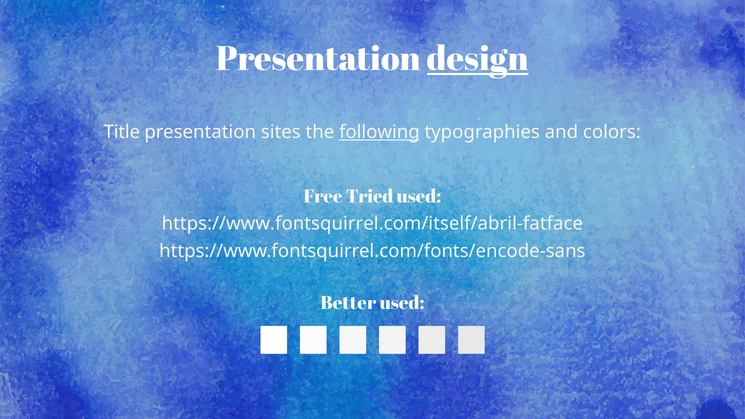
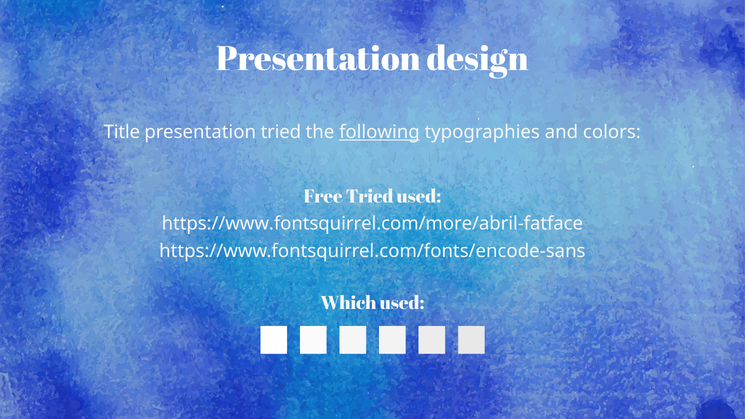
design underline: present -> none
presentation sites: sites -> tried
https://www.fontsquirrel.com/itself/abril-fatface: https://www.fontsquirrel.com/itself/abril-fatface -> https://www.fontsquirrel.com/more/abril-fatface
Better: Better -> Which
